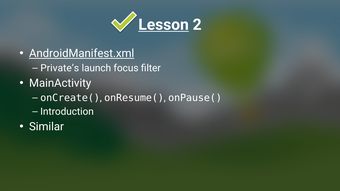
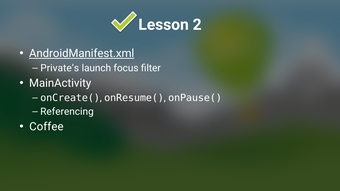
Lesson underline: present -> none
Introduction: Introduction -> Referencing
Similar: Similar -> Coffee
